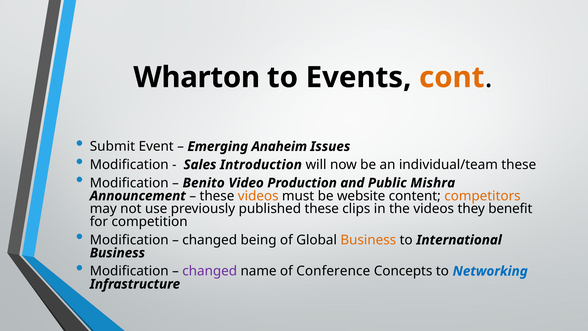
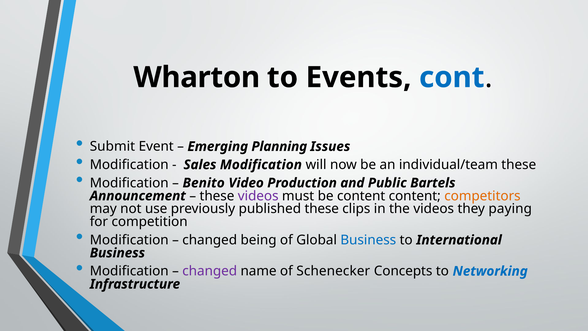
cont colour: orange -> blue
Anaheim: Anaheim -> Planning
Sales Introduction: Introduction -> Modification
Mishra: Mishra -> Bartels
videos at (258, 196) colour: orange -> purple
be website: website -> content
benefit: benefit -> paying
Business at (368, 240) colour: orange -> blue
Conference: Conference -> Schenecker
